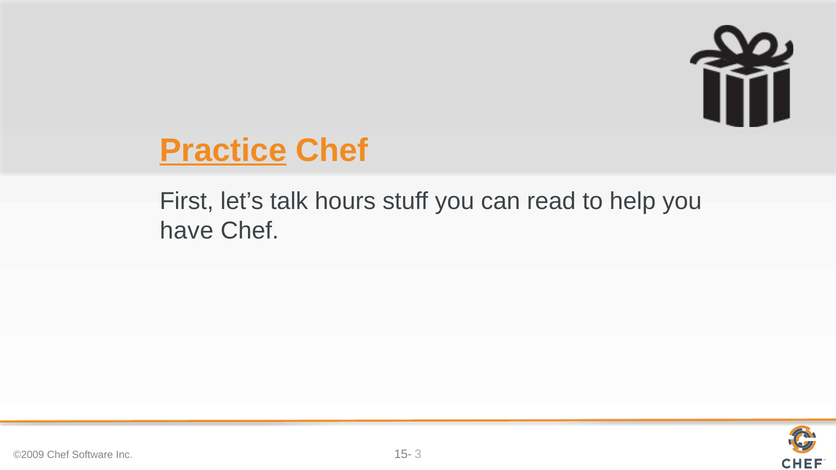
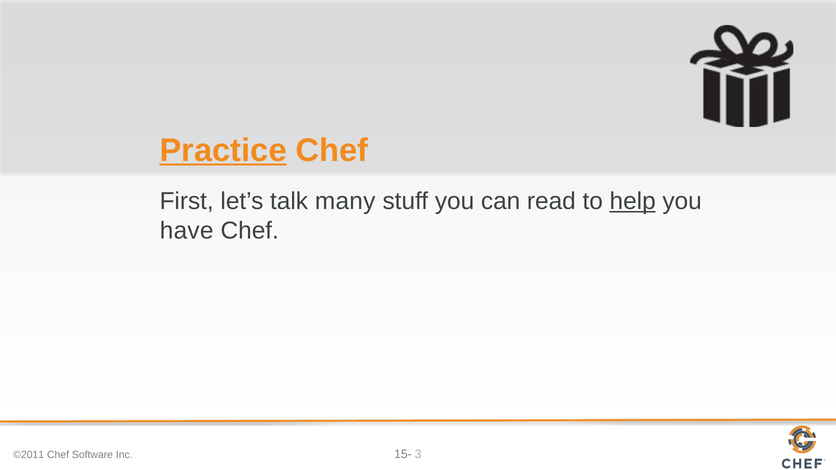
hours: hours -> many
help underline: none -> present
©2009: ©2009 -> ©2011
